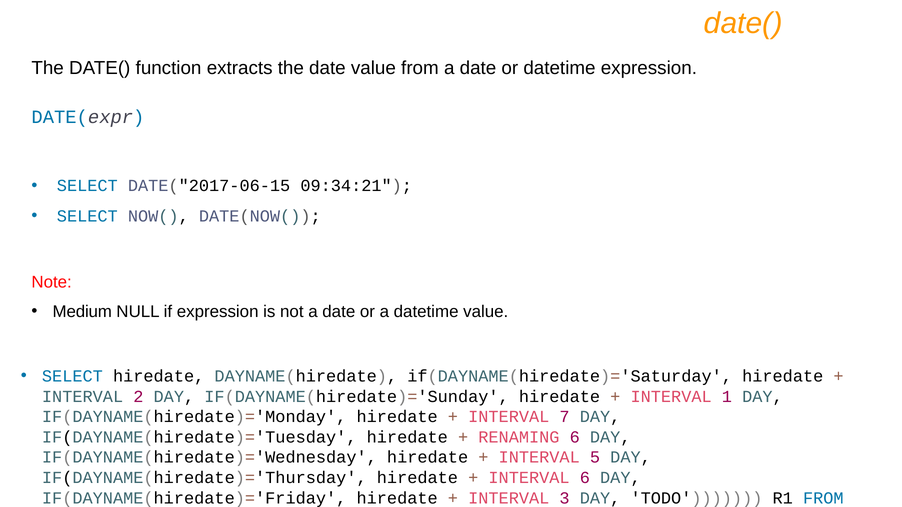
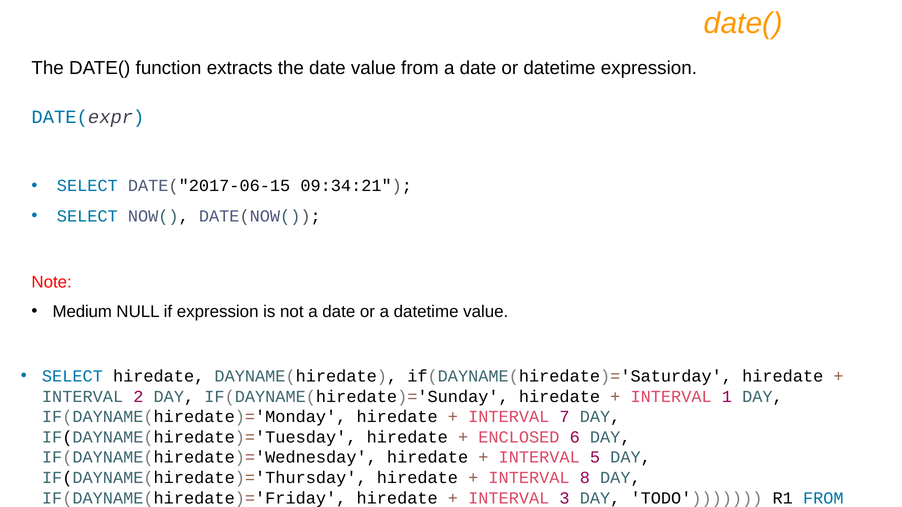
RENAMING: RENAMING -> ENCLOSED
INTERVAL 6: 6 -> 8
